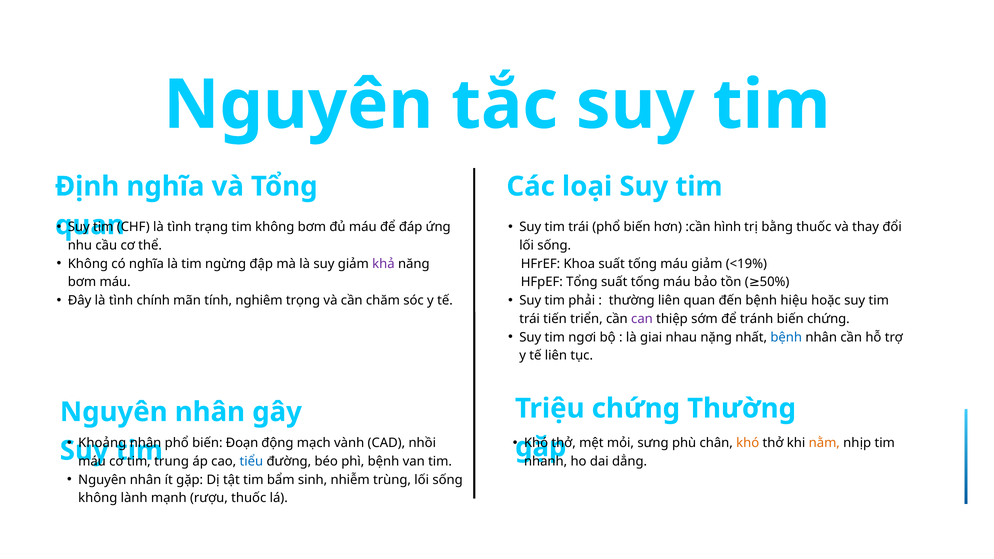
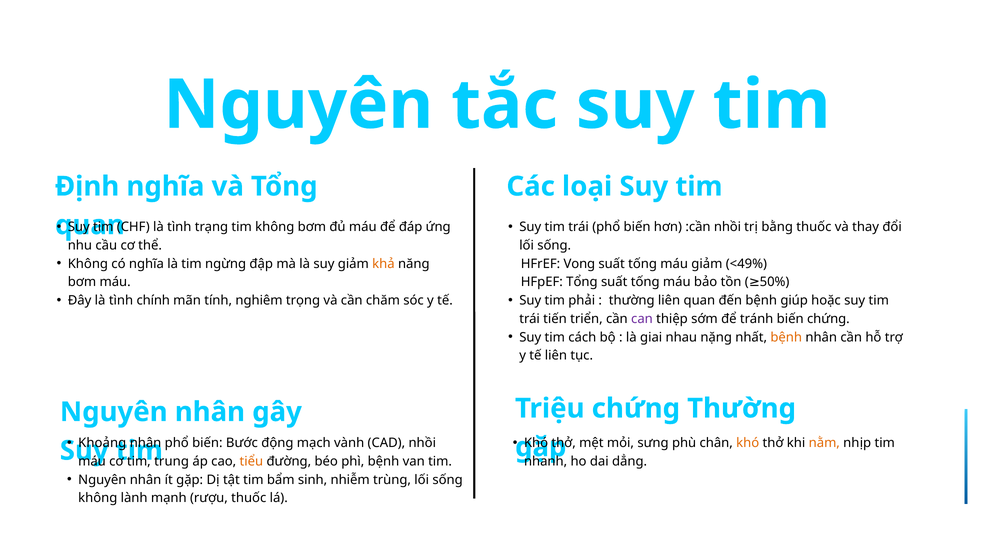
:cần hình: hình -> nhồi
khả colour: purple -> orange
Khoa: Khoa -> Vong
<19%: <19% -> <49%
hiệu: hiệu -> giúp
ngơi: ngơi -> cách
bệnh at (786, 337) colour: blue -> orange
Đoạn: Đoạn -> Bước
tiểu colour: blue -> orange
